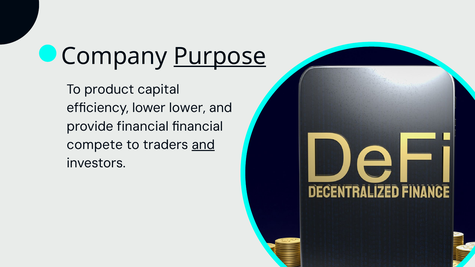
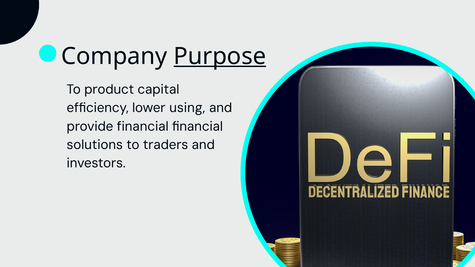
lower lower: lower -> using
compete: compete -> solutions
and at (203, 145) underline: present -> none
